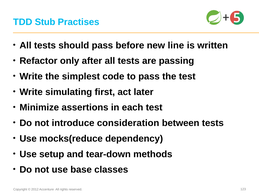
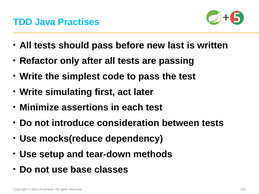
Stub: Stub -> Java
line: line -> last
